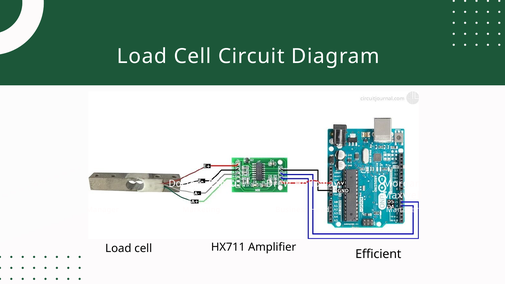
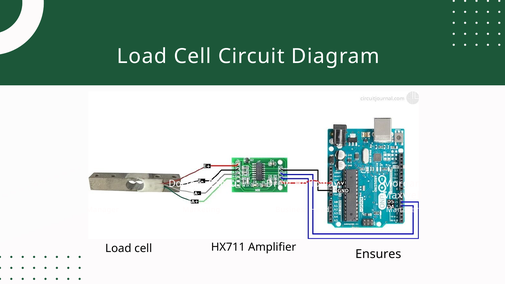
Efficient: Efficient -> Ensures
